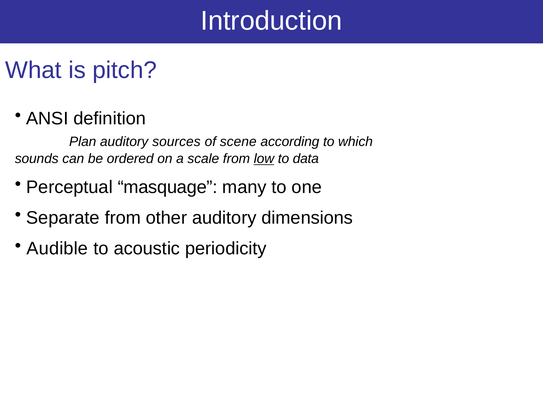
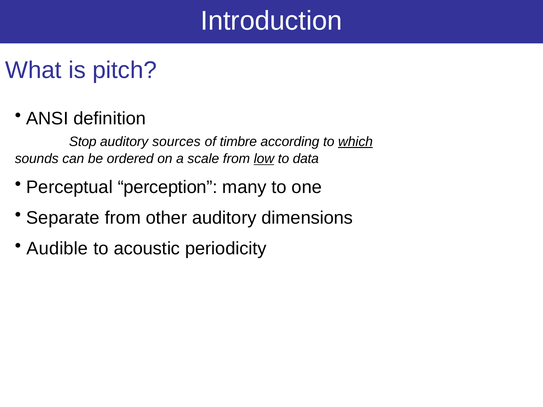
Plan: Plan -> Stop
scene: scene -> timbre
which underline: none -> present
masquage: masquage -> perception
